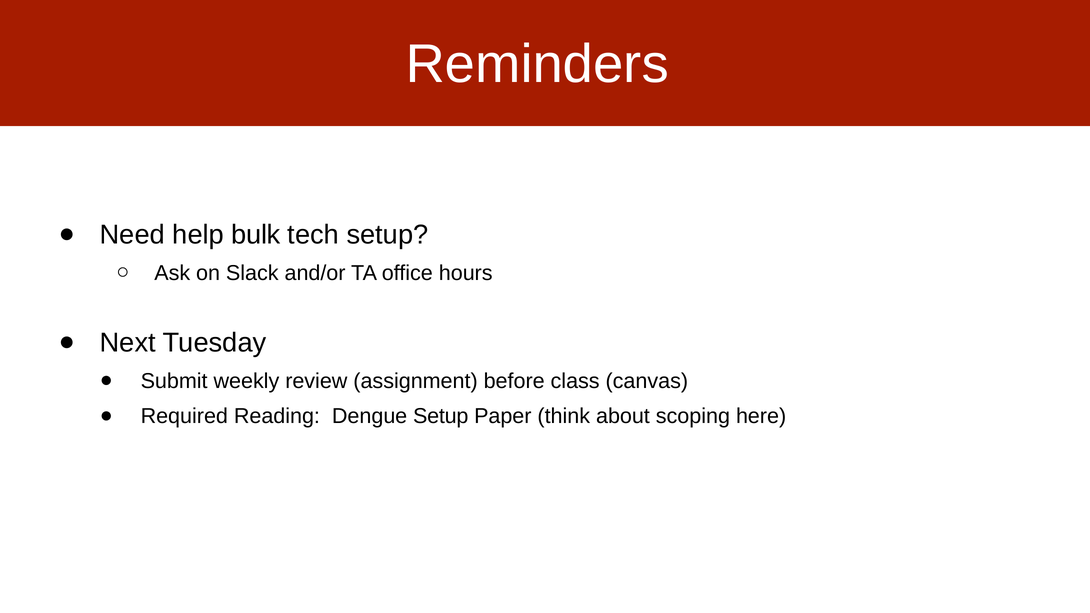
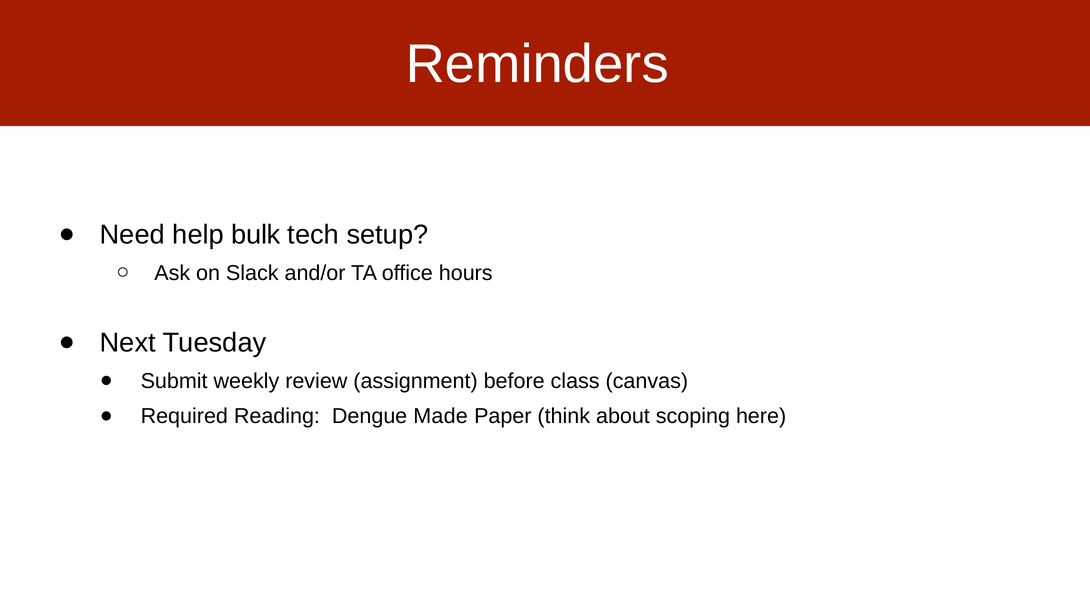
Dengue Setup: Setup -> Made
